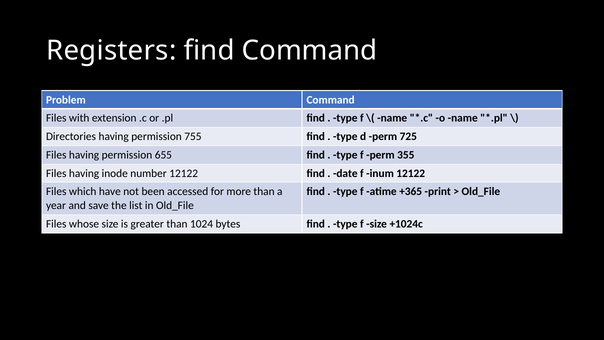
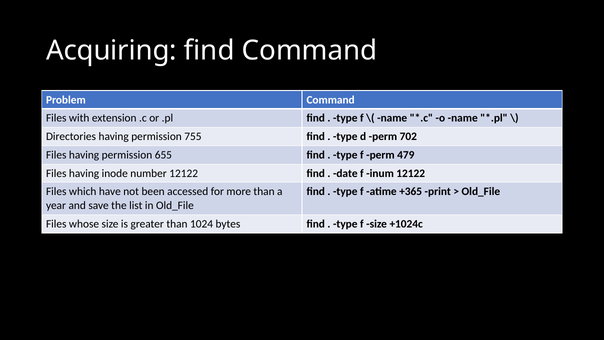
Registers: Registers -> Acquiring
725: 725 -> 702
355: 355 -> 479
